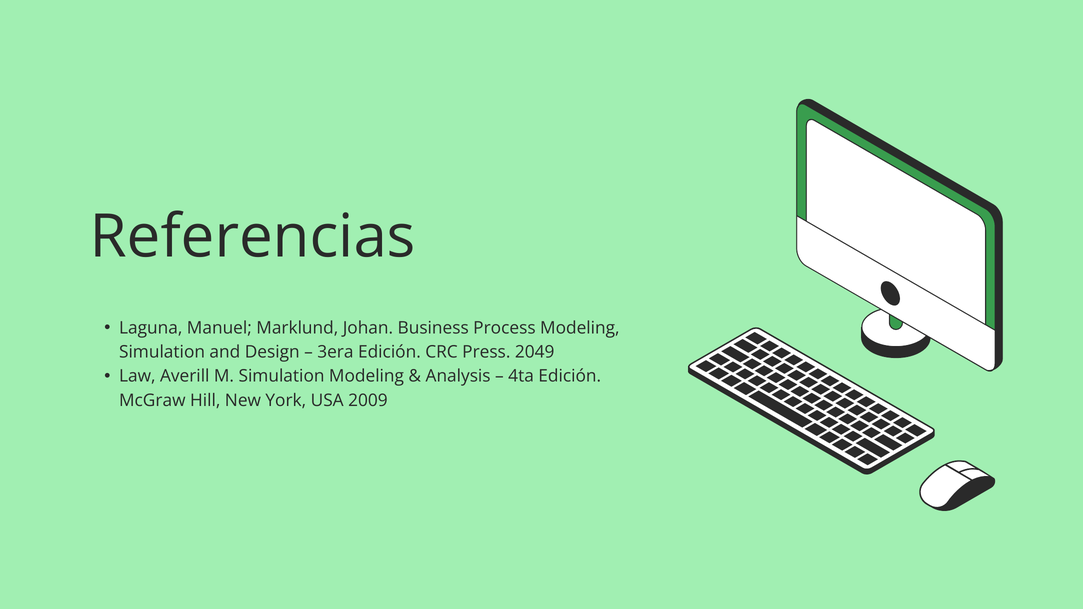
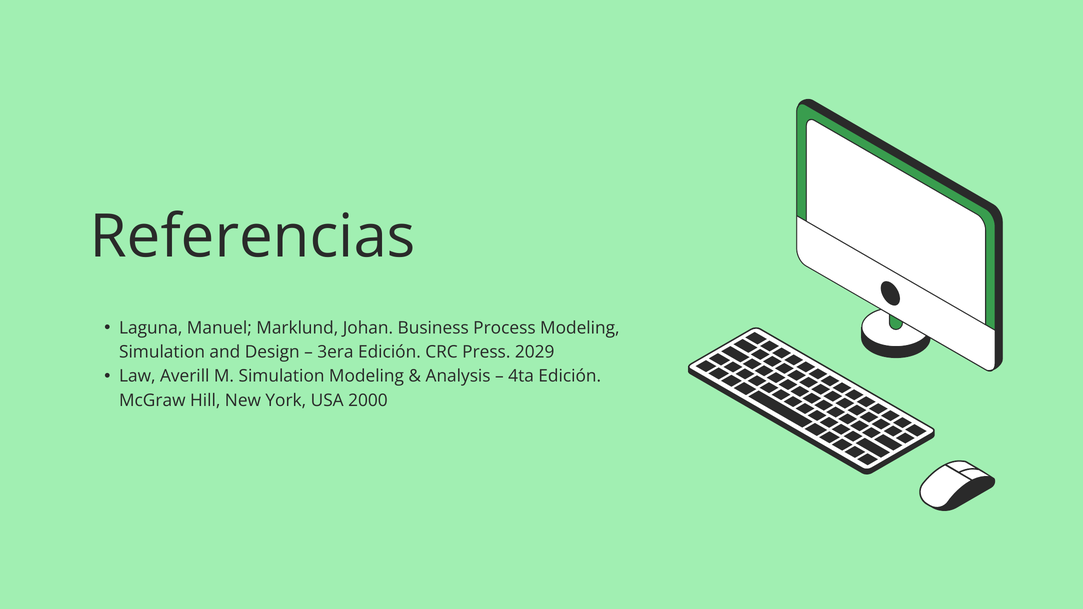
2049: 2049 -> 2029
2009: 2009 -> 2000
